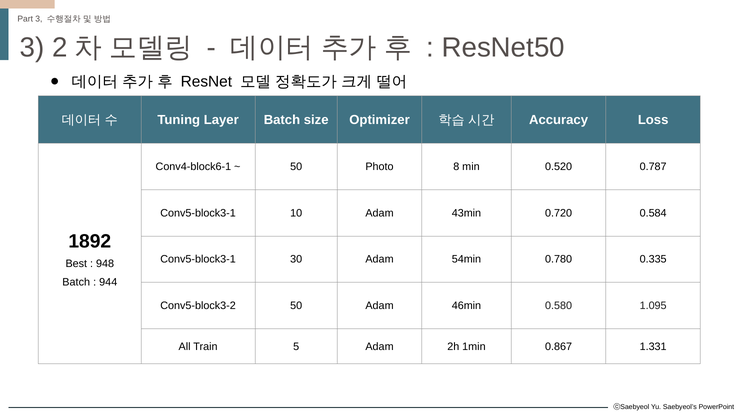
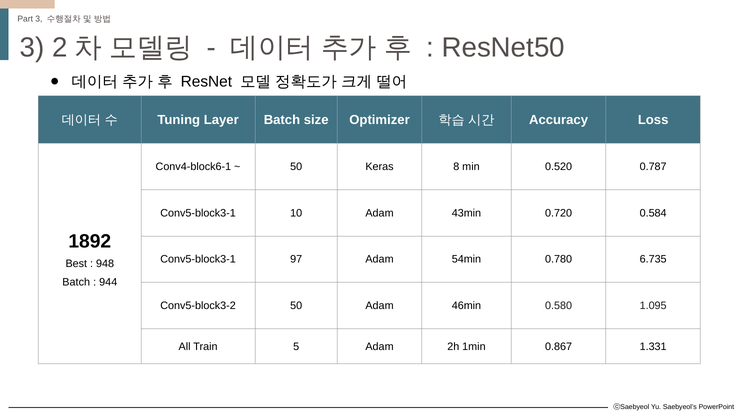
Photo: Photo -> Keras
30: 30 -> 97
0.335: 0.335 -> 6.735
